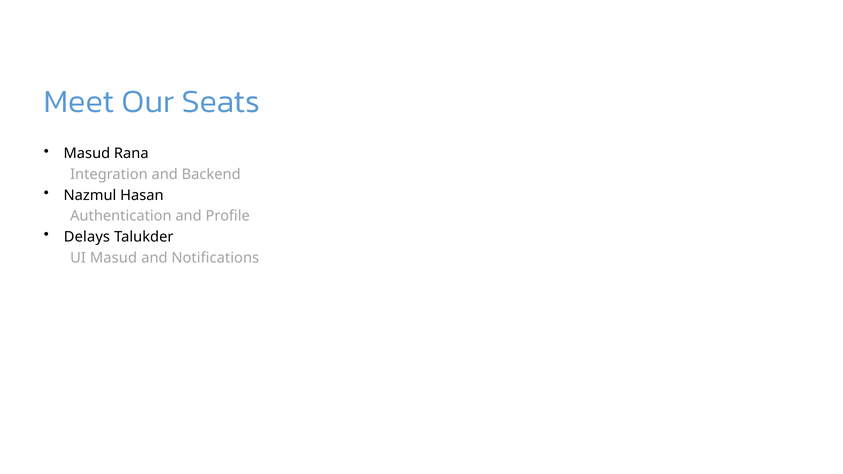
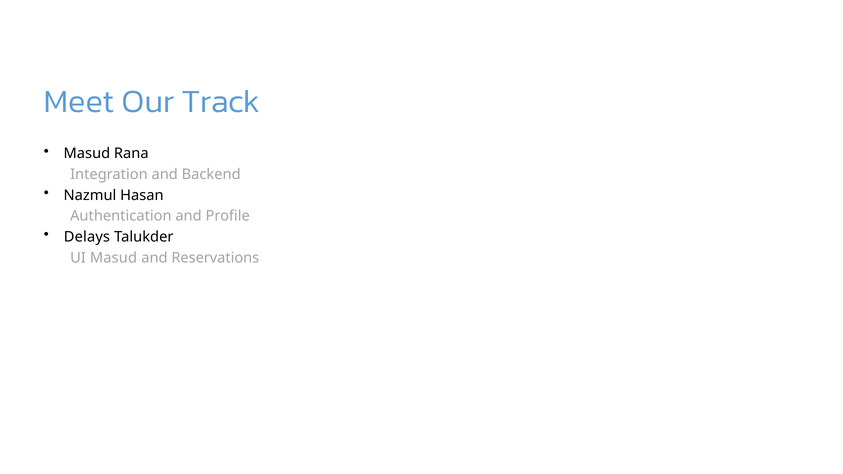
Seats: Seats -> Track
Notifications: Notifications -> Reservations
